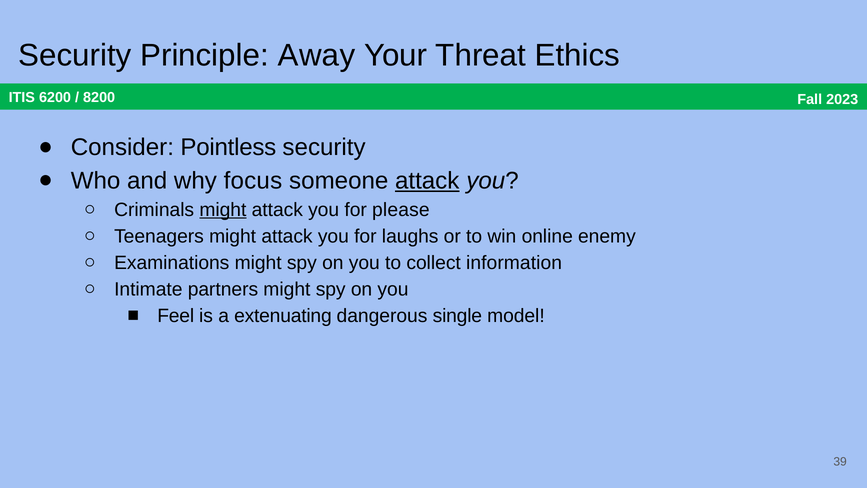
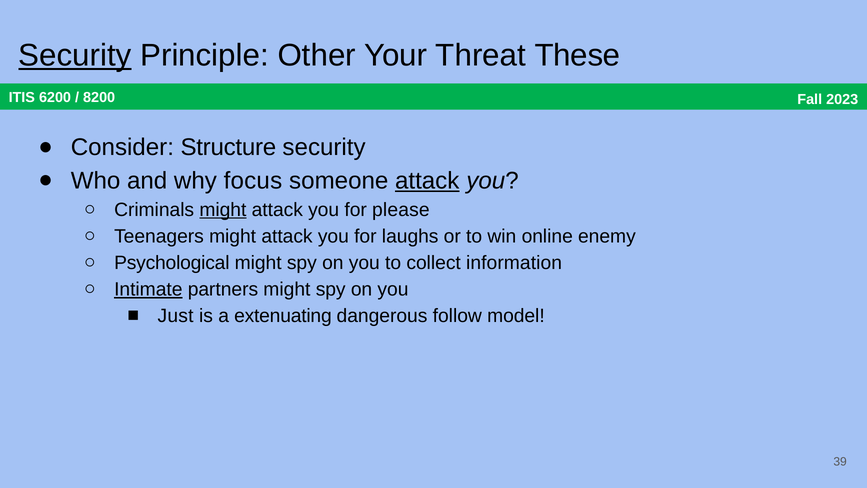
Security at (75, 55) underline: none -> present
Away: Away -> Other
Ethics: Ethics -> These
Pointless: Pointless -> Structure
Examinations: Examinations -> Psychological
Intimate underline: none -> present
Feel: Feel -> Just
single: single -> follow
